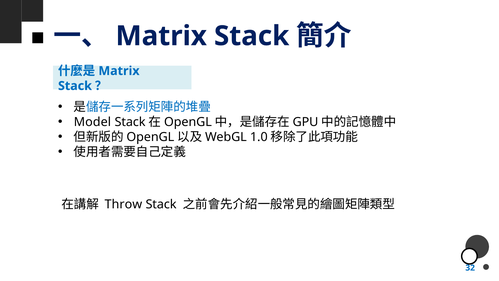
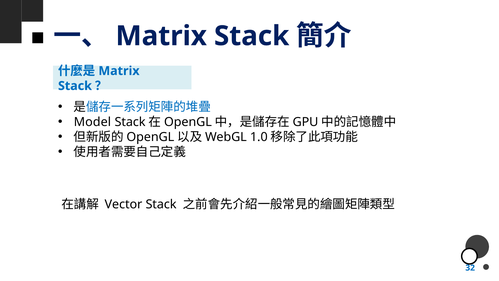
Throw: Throw -> Vector
